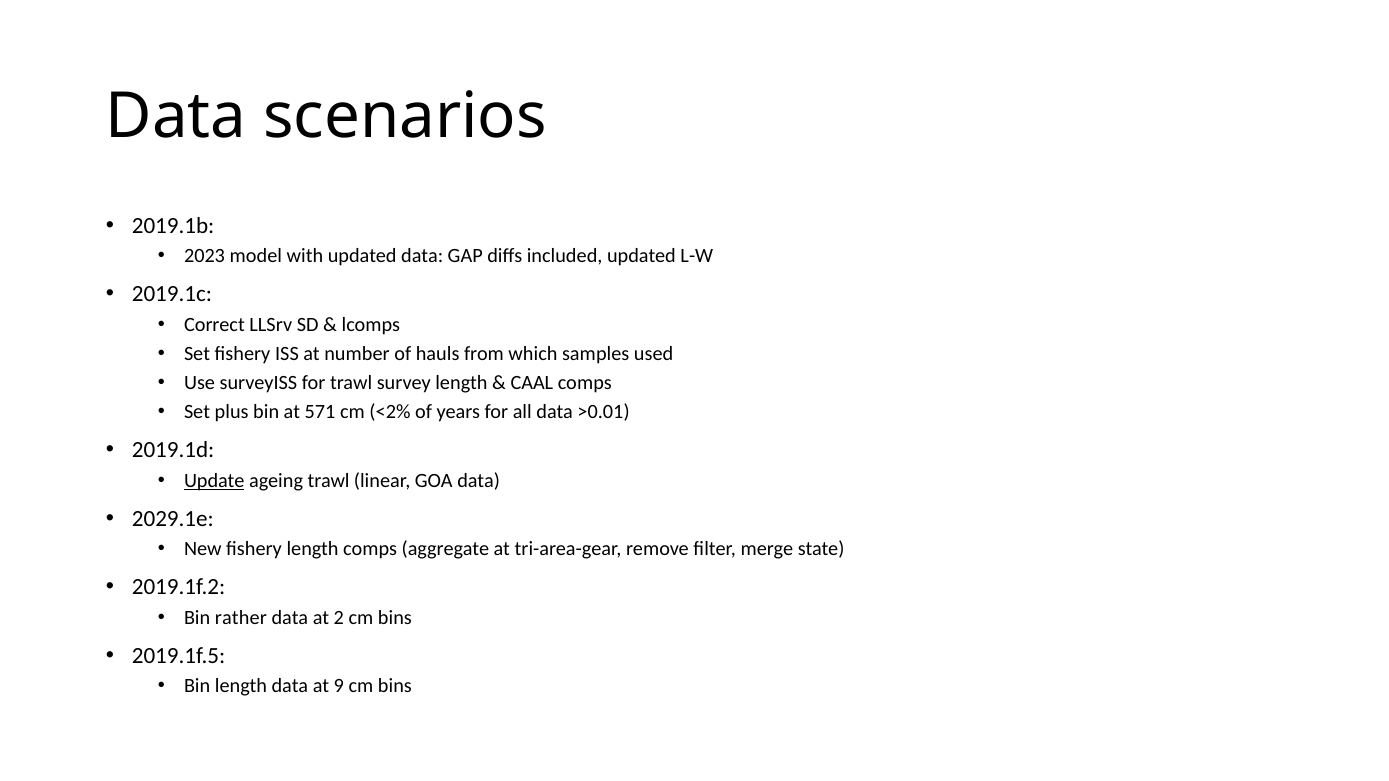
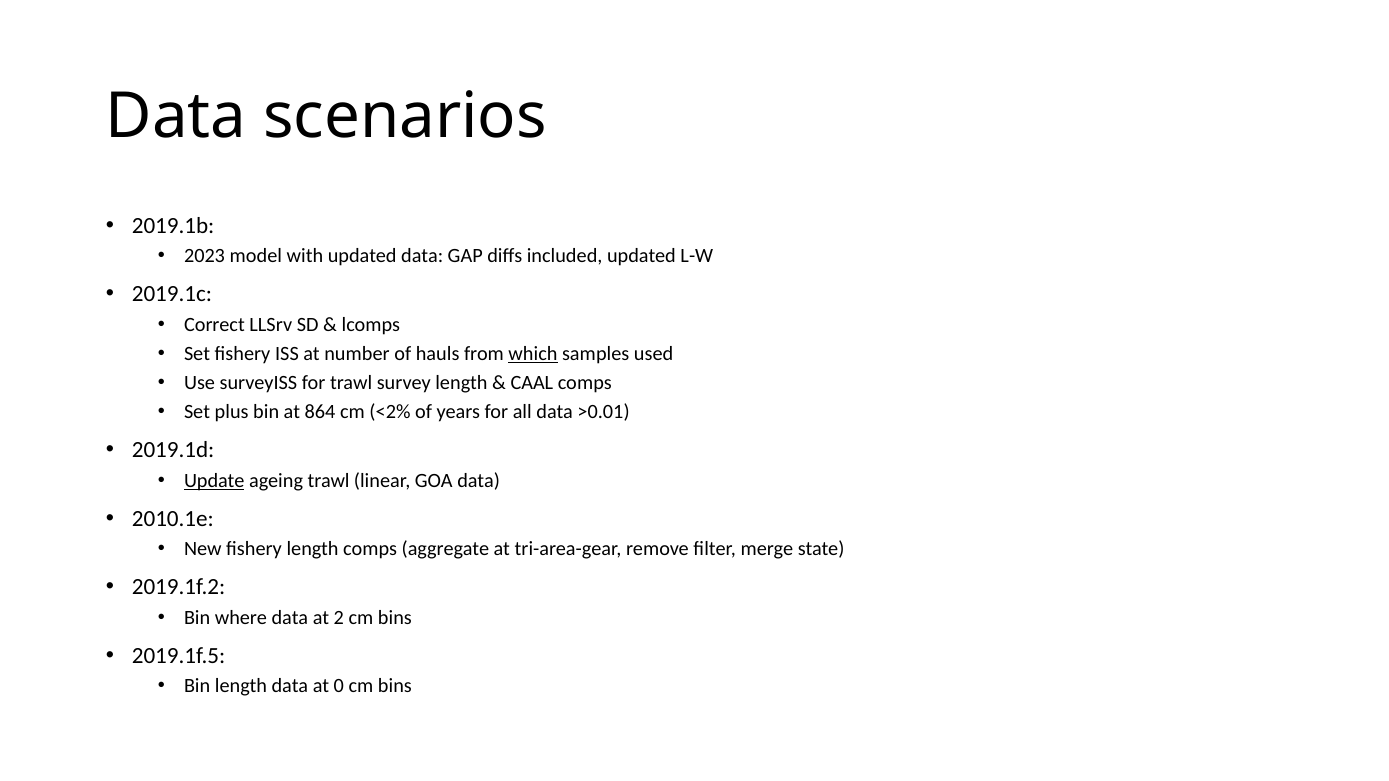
which underline: none -> present
571: 571 -> 864
2029.1e: 2029.1e -> 2010.1e
rather: rather -> where
9: 9 -> 0
